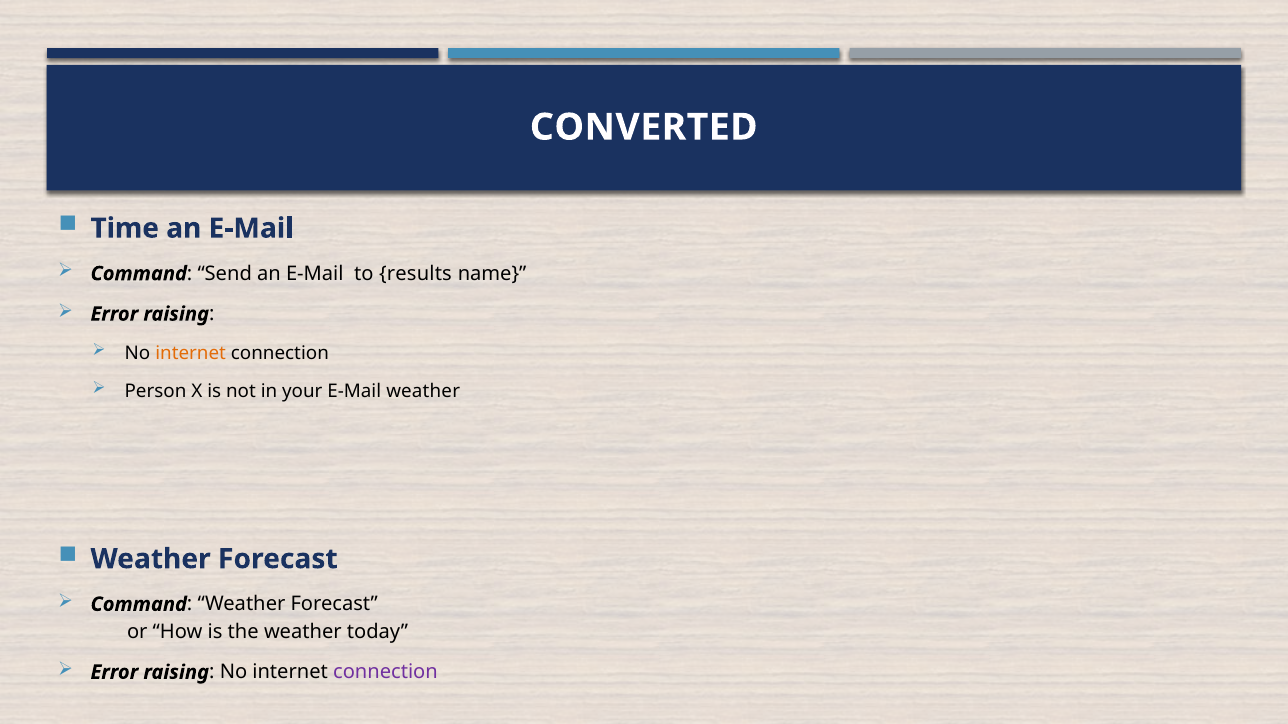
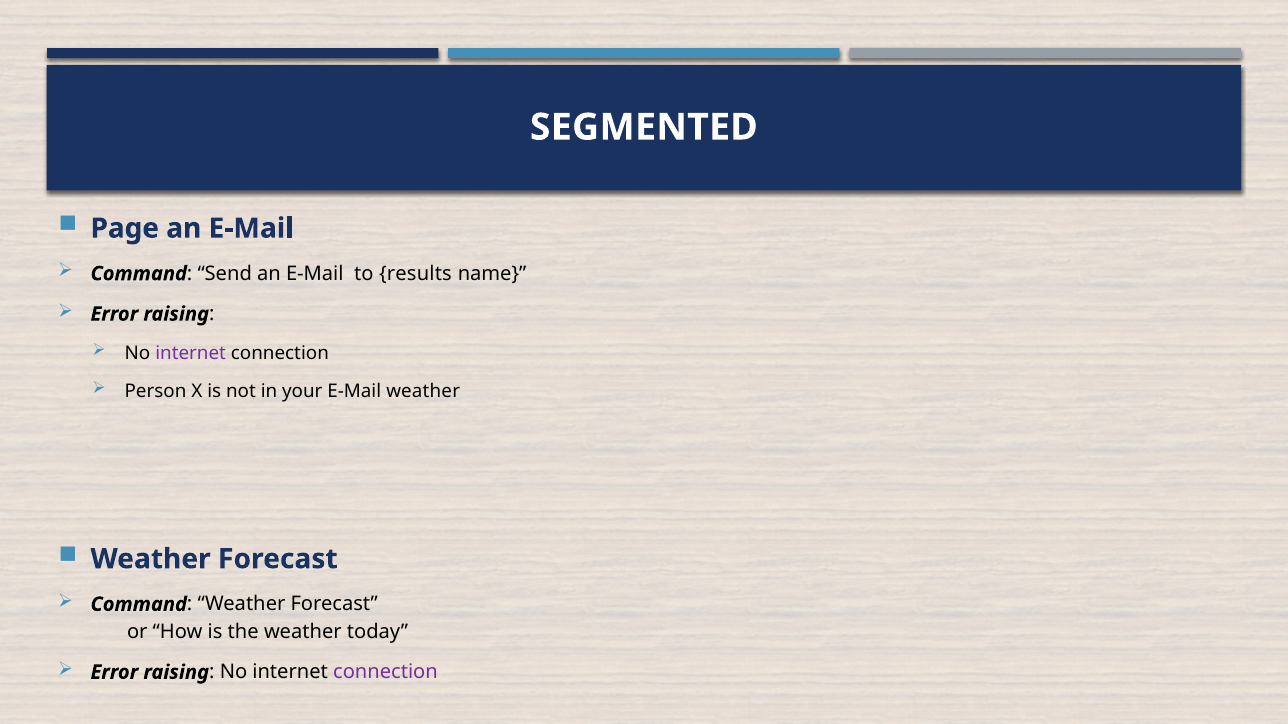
CONVERTED: CONVERTED -> SEGMENTED
Time: Time -> Page
internet at (191, 353) colour: orange -> purple
